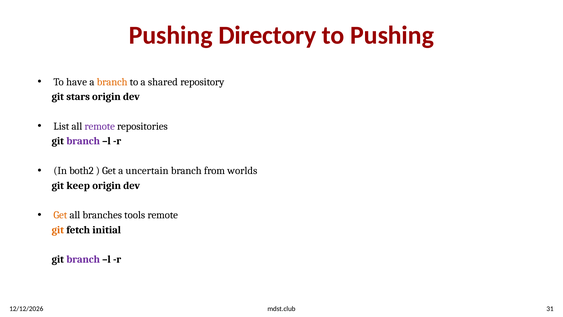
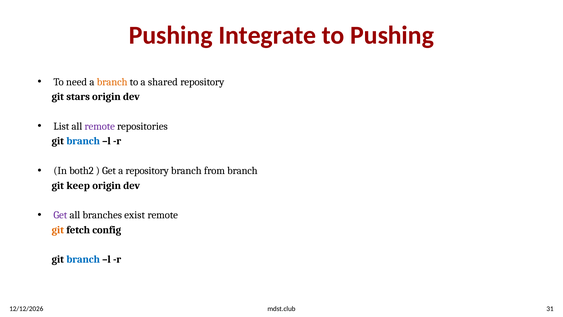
Directory: Directory -> Integrate
have: have -> need
branch at (83, 141) colour: purple -> blue
a uncertain: uncertain -> repository
from worlds: worlds -> branch
Get at (60, 215) colour: orange -> purple
tools: tools -> exist
initial: initial -> config
branch at (83, 259) colour: purple -> blue
